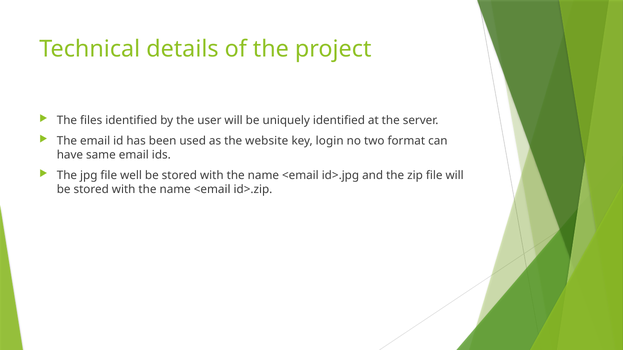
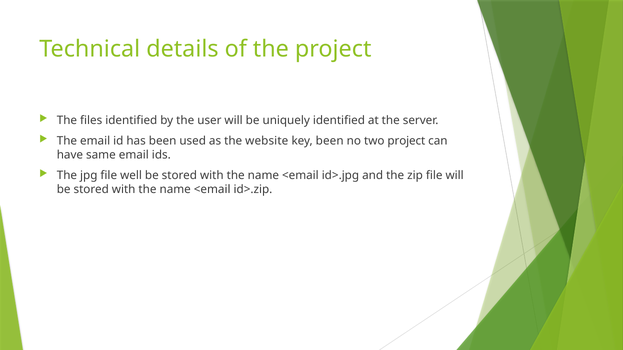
key login: login -> been
two format: format -> project
